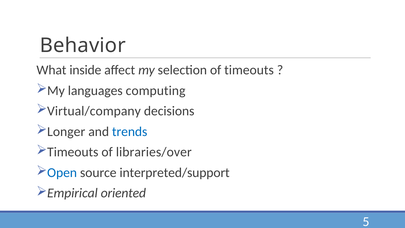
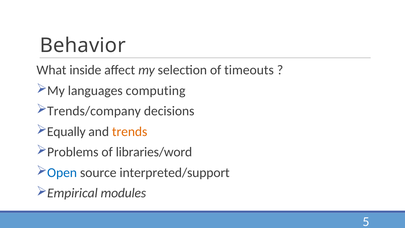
Virtual/company: Virtual/company -> Trends/company
Longer: Longer -> Equally
trends colour: blue -> orange
Timeouts at (73, 152): Timeouts -> Problems
libraries/over: libraries/over -> libraries/word
oriented: oriented -> modules
